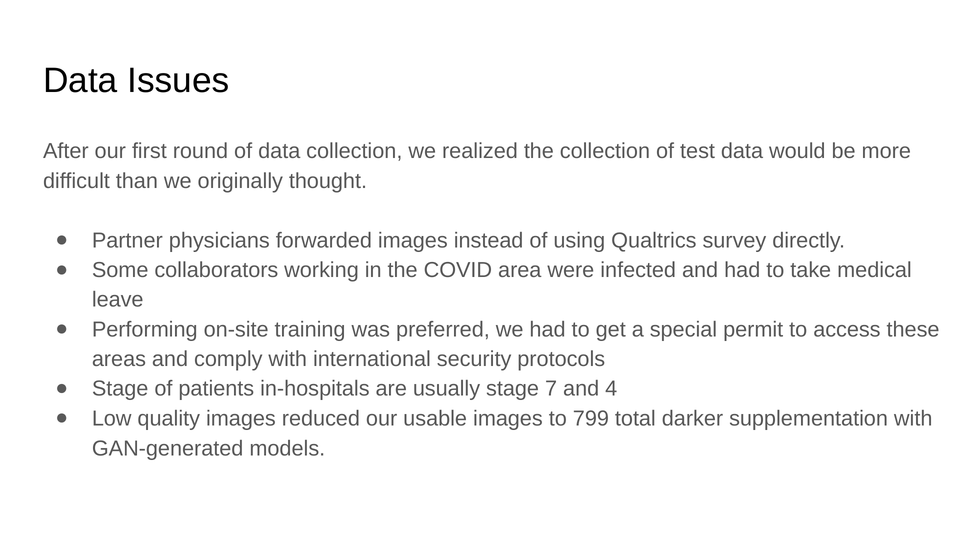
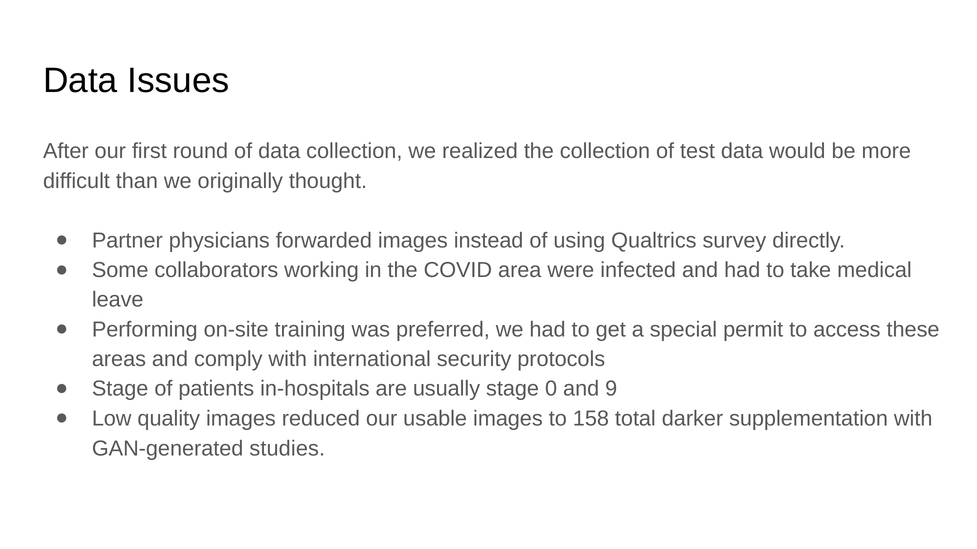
7: 7 -> 0
4: 4 -> 9
799: 799 -> 158
models: models -> studies
